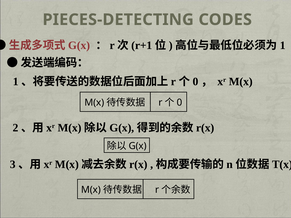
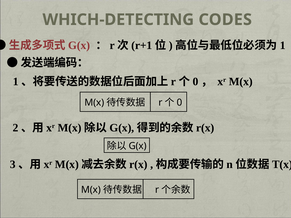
PIECES-DETECTING: PIECES-DETECTING -> WHICH-DETECTING
